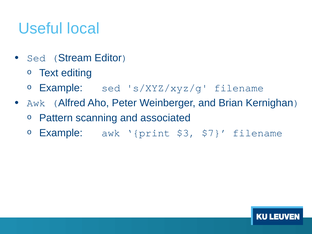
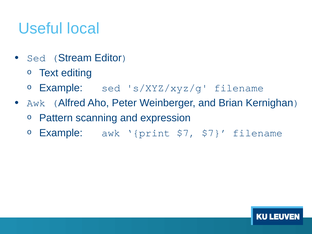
associated: associated -> expression
print $3: $3 -> $7
